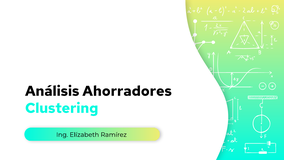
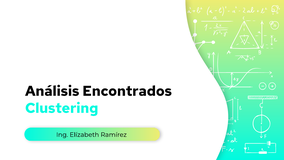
Ahorradores: Ahorradores -> Encontrados
